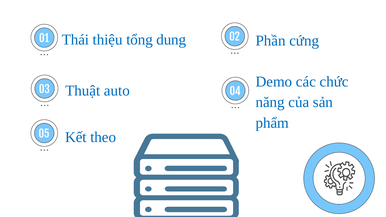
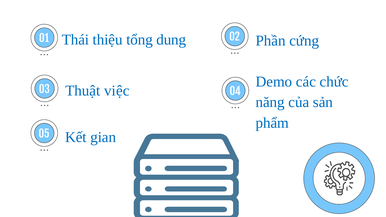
auto: auto -> việc
theo: theo -> gian
